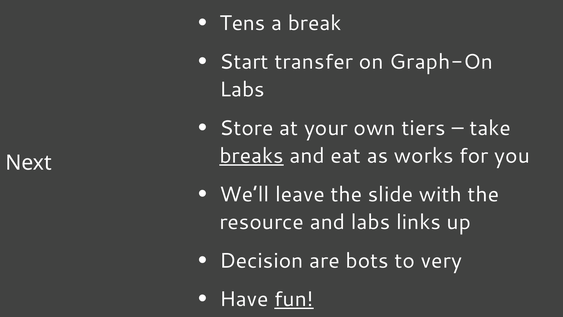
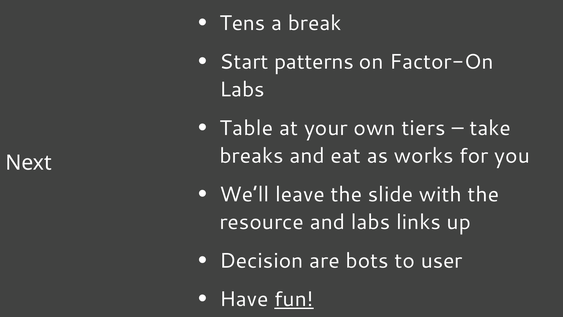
transfer: transfer -> patterns
Graph-On: Graph-On -> Factor-On
Store: Store -> Table
breaks underline: present -> none
very: very -> user
